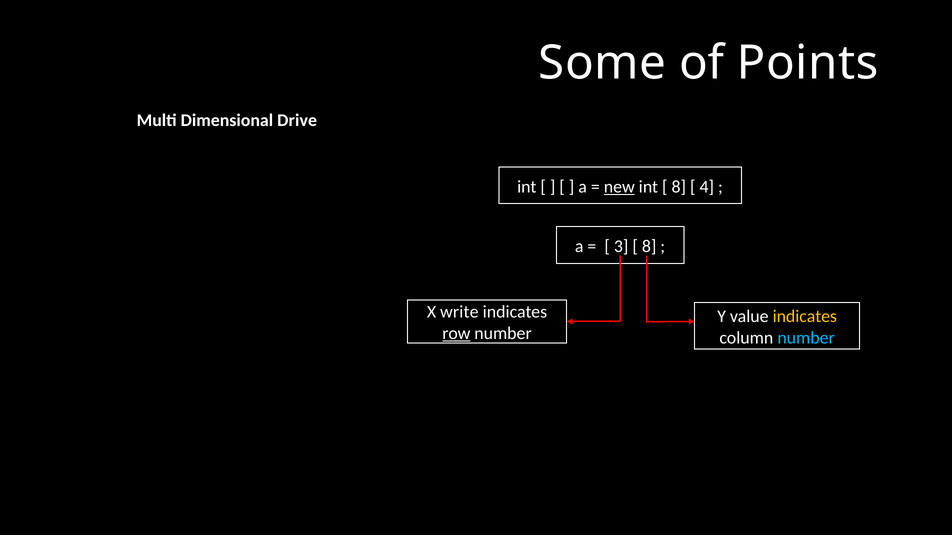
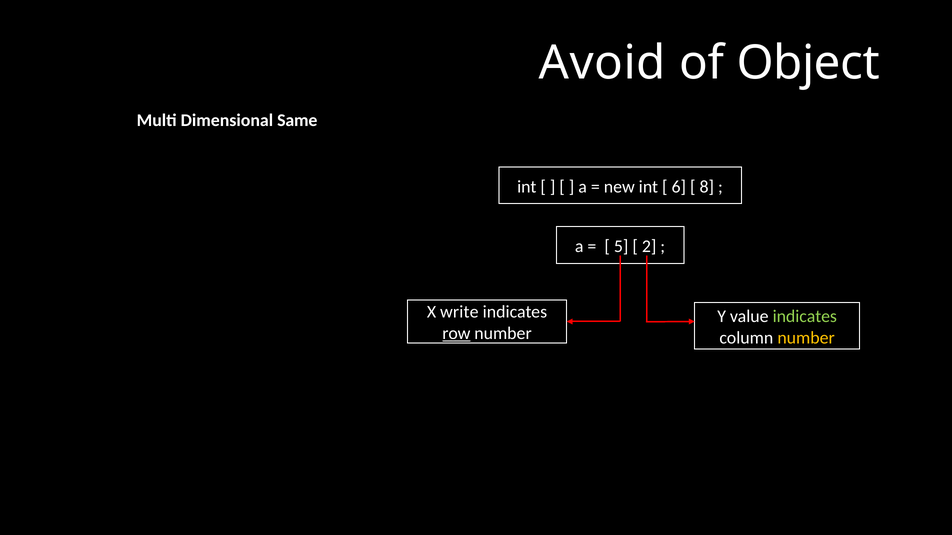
Some: Some -> Avoid
Points: Points -> Object
Drive: Drive -> Same
new underline: present -> none
8 at (679, 187): 8 -> 6
4: 4 -> 8
3: 3 -> 5
8 at (649, 246): 8 -> 2
indicates at (805, 317) colour: yellow -> light green
number at (806, 338) colour: light blue -> yellow
